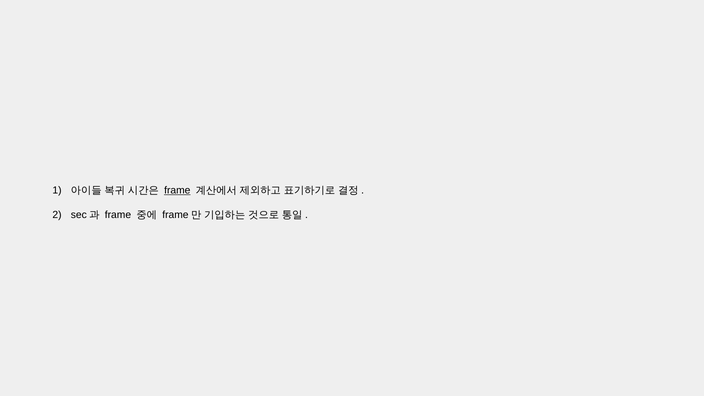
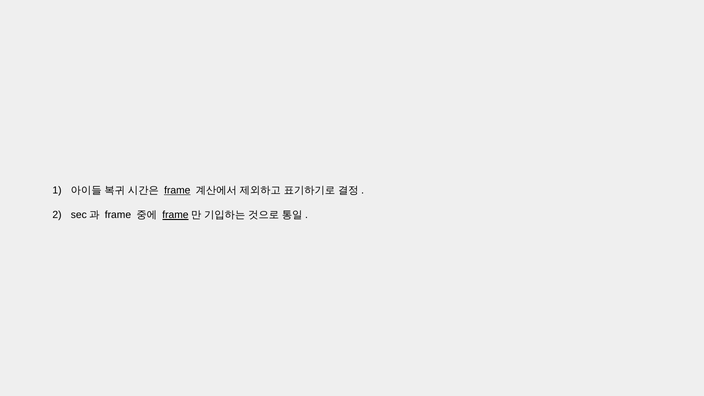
frame at (175, 215) underline: none -> present
